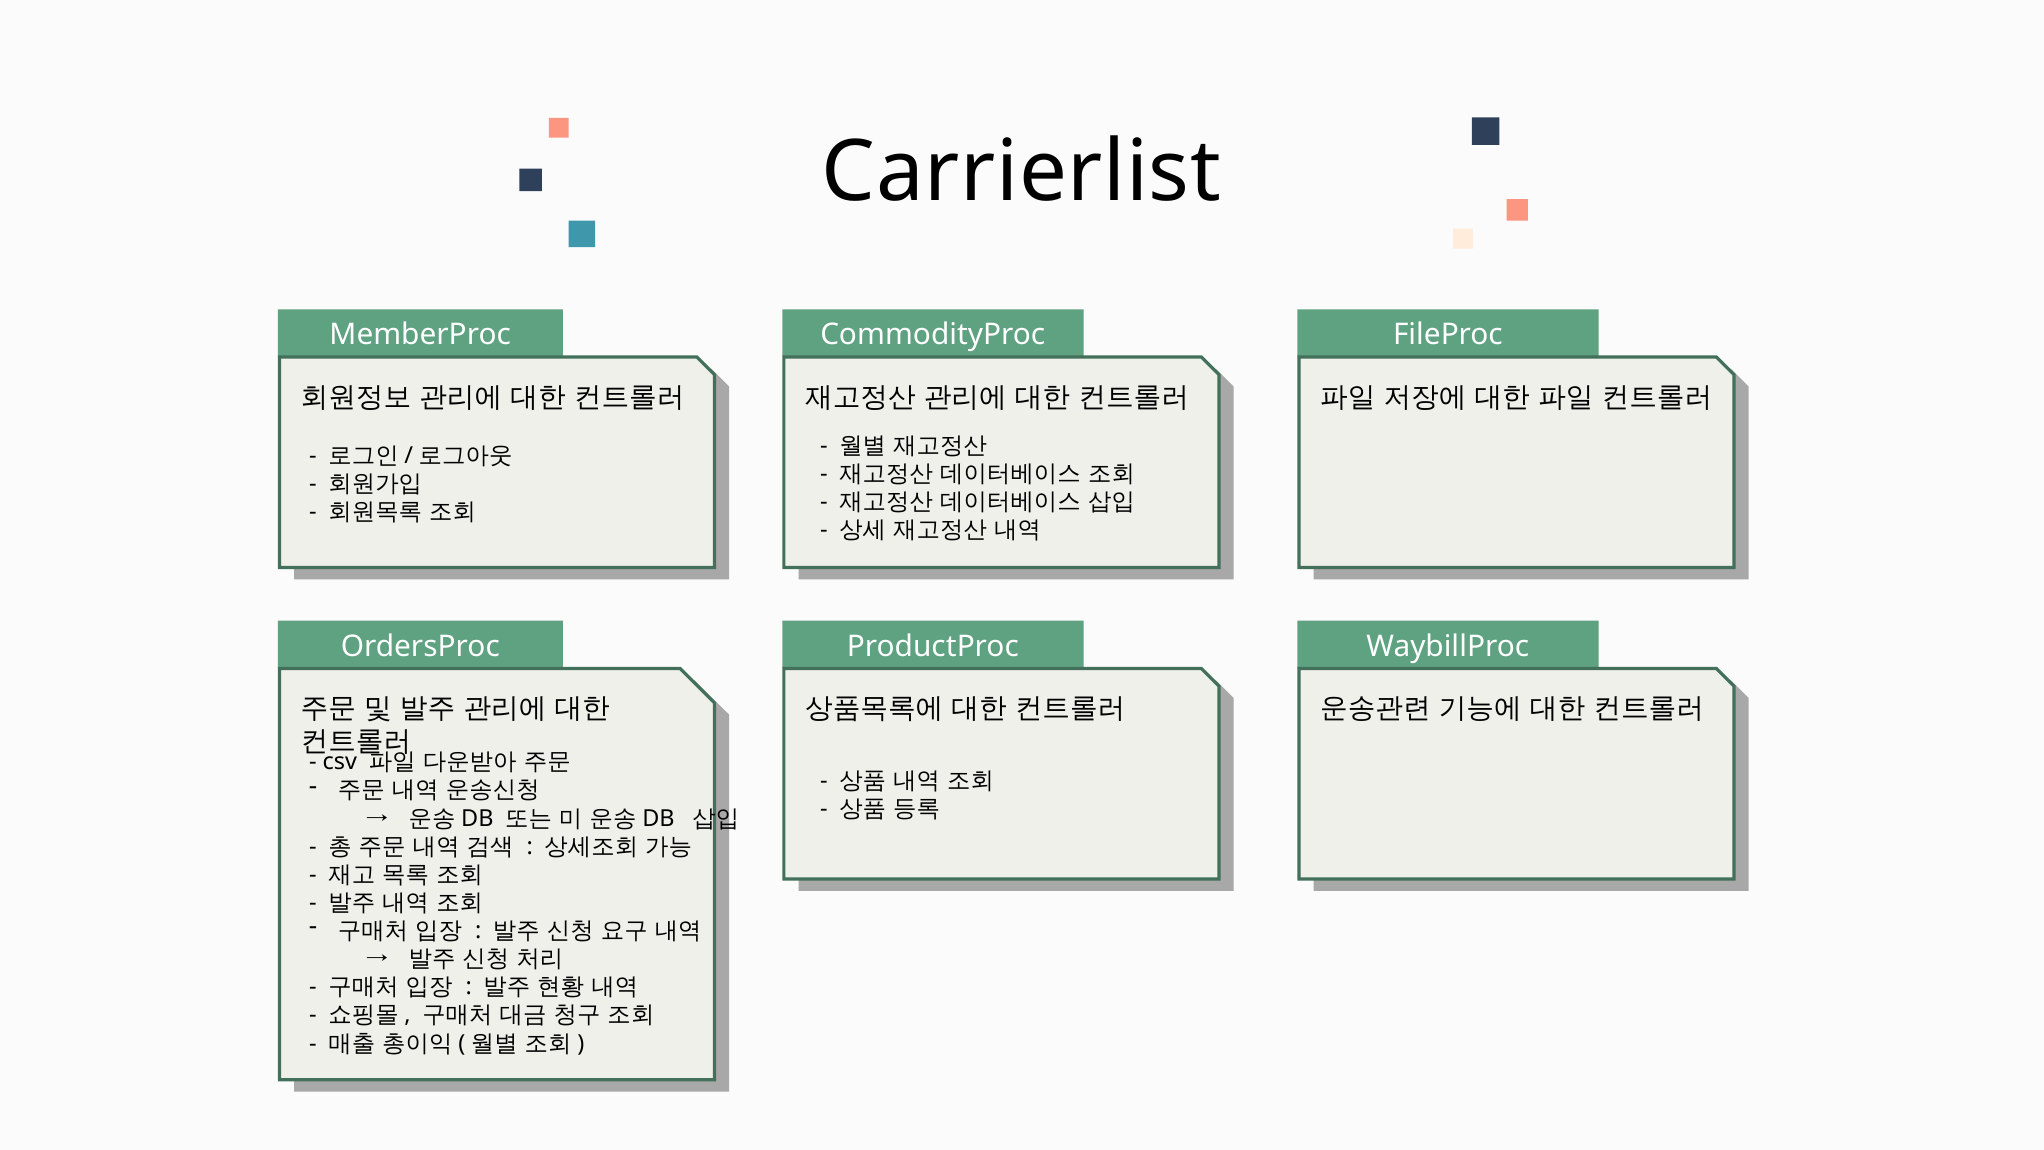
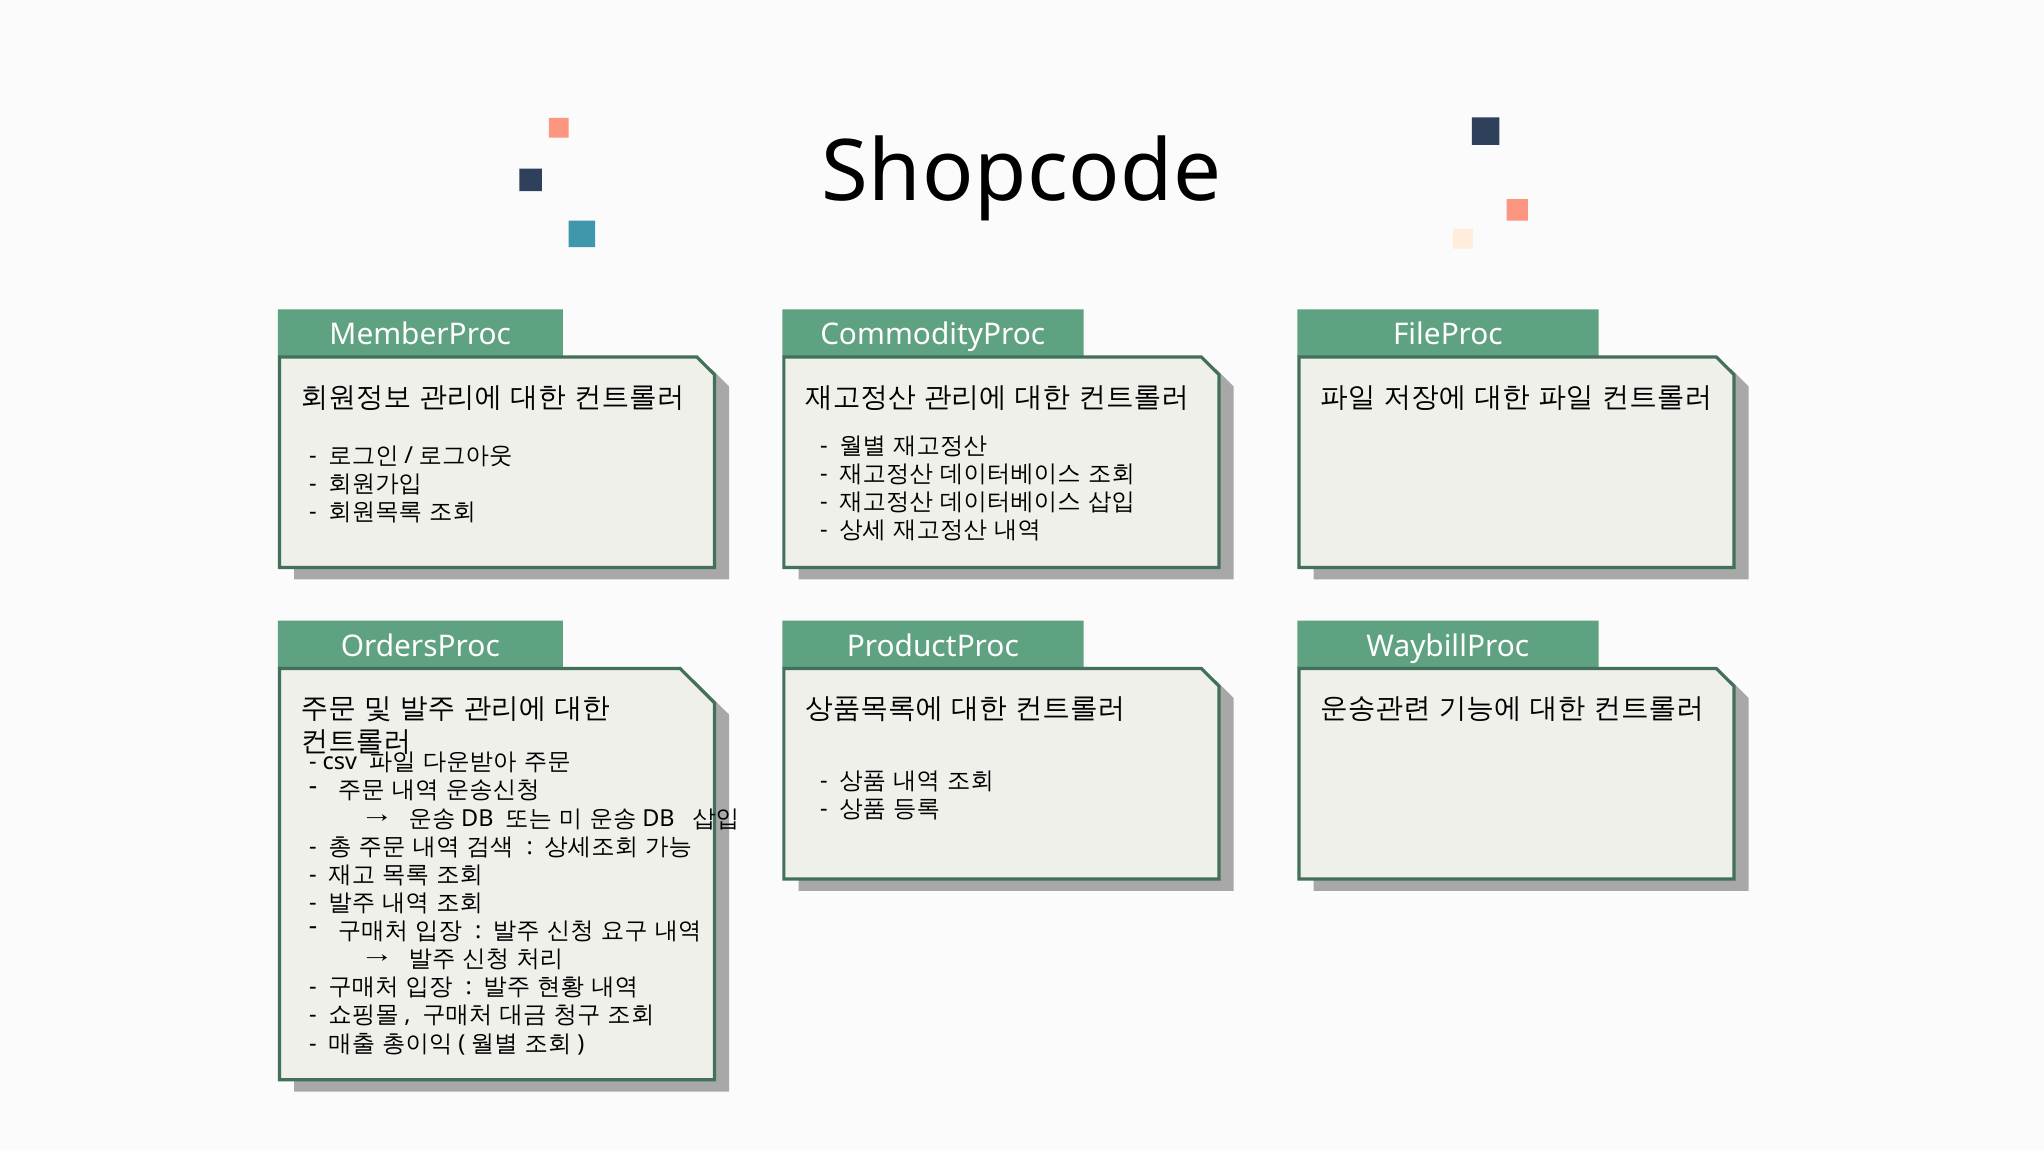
Carrierlist: Carrierlist -> Shopcode
